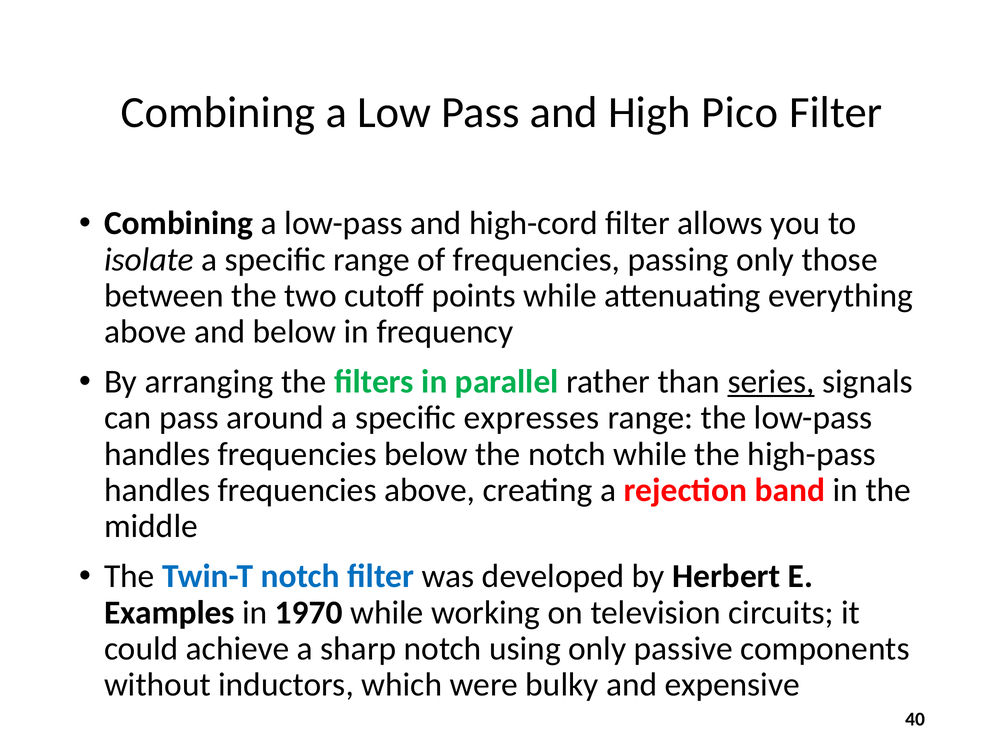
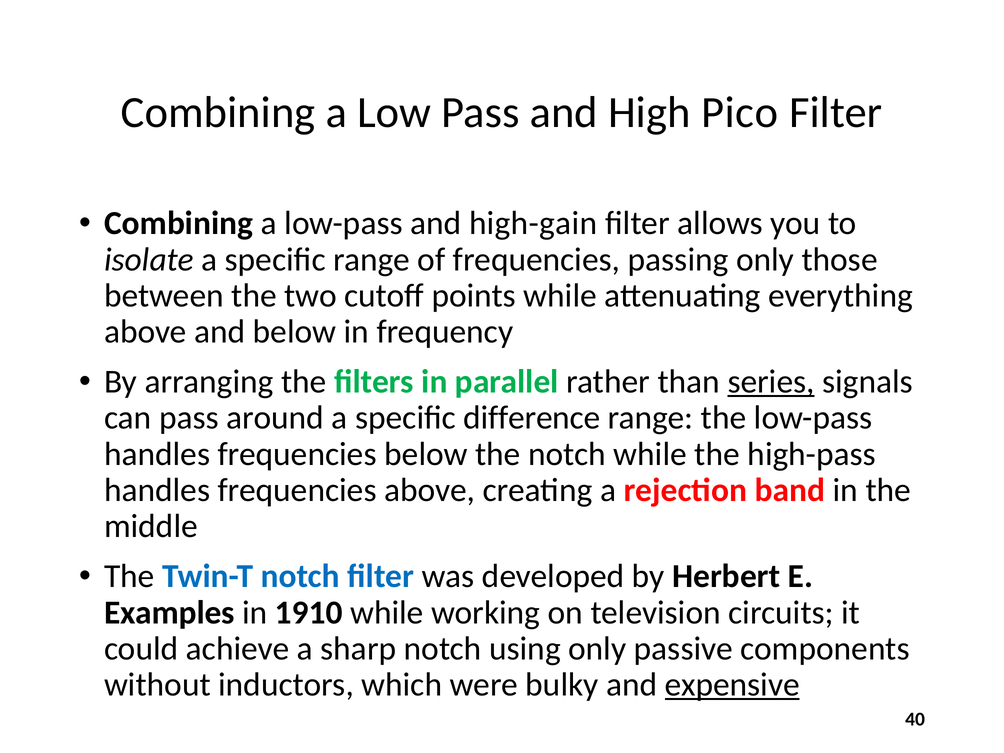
high-cord: high-cord -> high-gain
expresses: expresses -> difference
1970: 1970 -> 1910
expensive underline: none -> present
